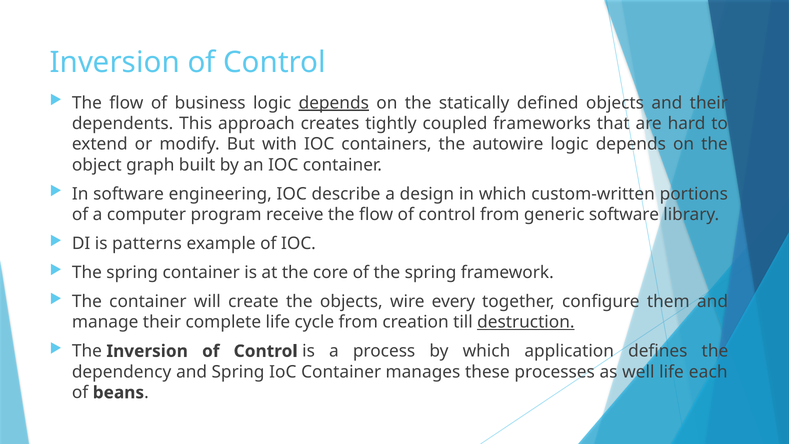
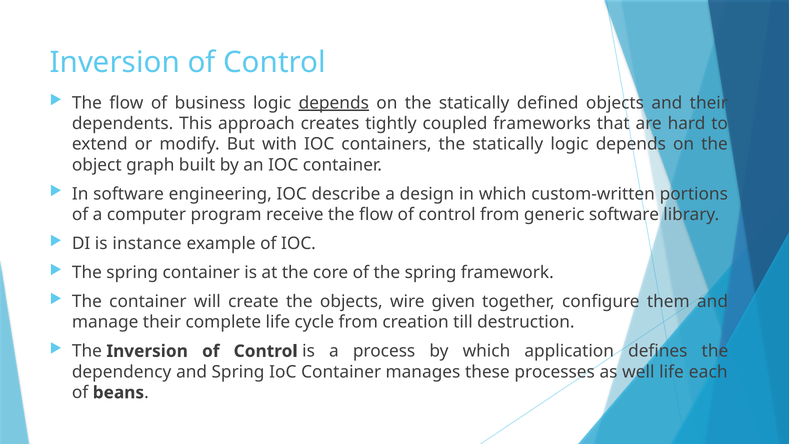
containers the autowire: autowire -> statically
patterns: patterns -> instance
every: every -> given
destruction underline: present -> none
